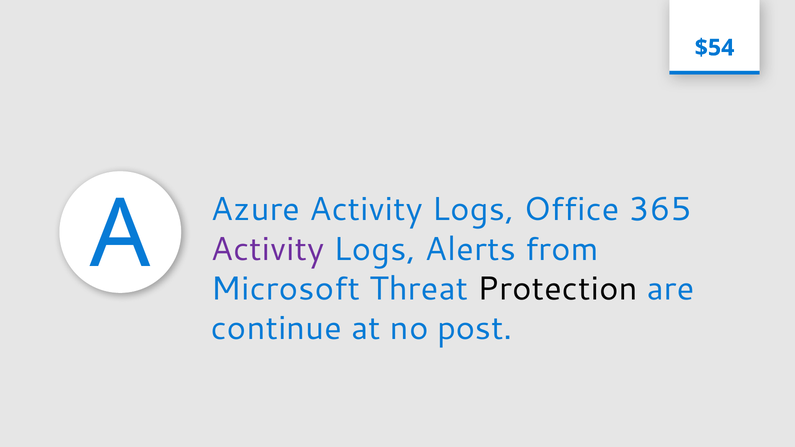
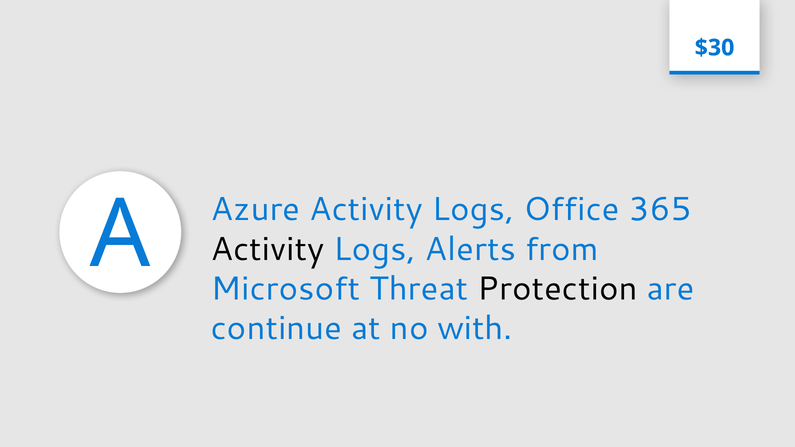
$54: $54 -> $30
Activity at (268, 249) colour: purple -> black
post: post -> with
